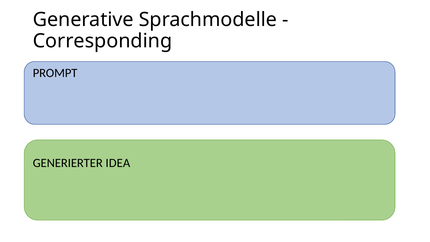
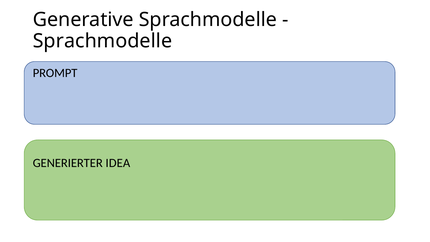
Corresponding at (102, 41): Corresponding -> Sprachmodelle
